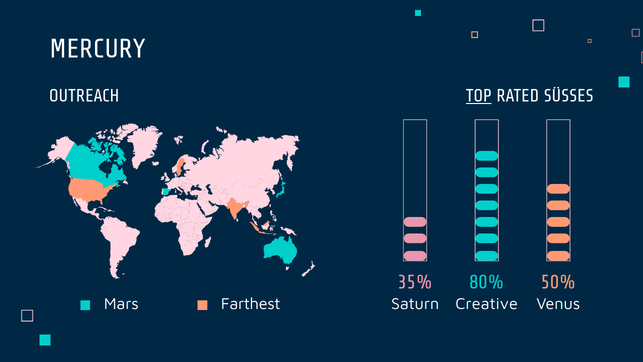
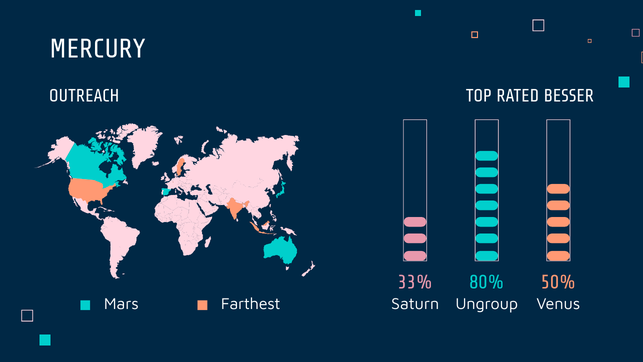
TOP underline: present -> none
SÜSSES: SÜSSES -> BESSER
35%: 35% -> 33%
Creative: Creative -> Ungroup
